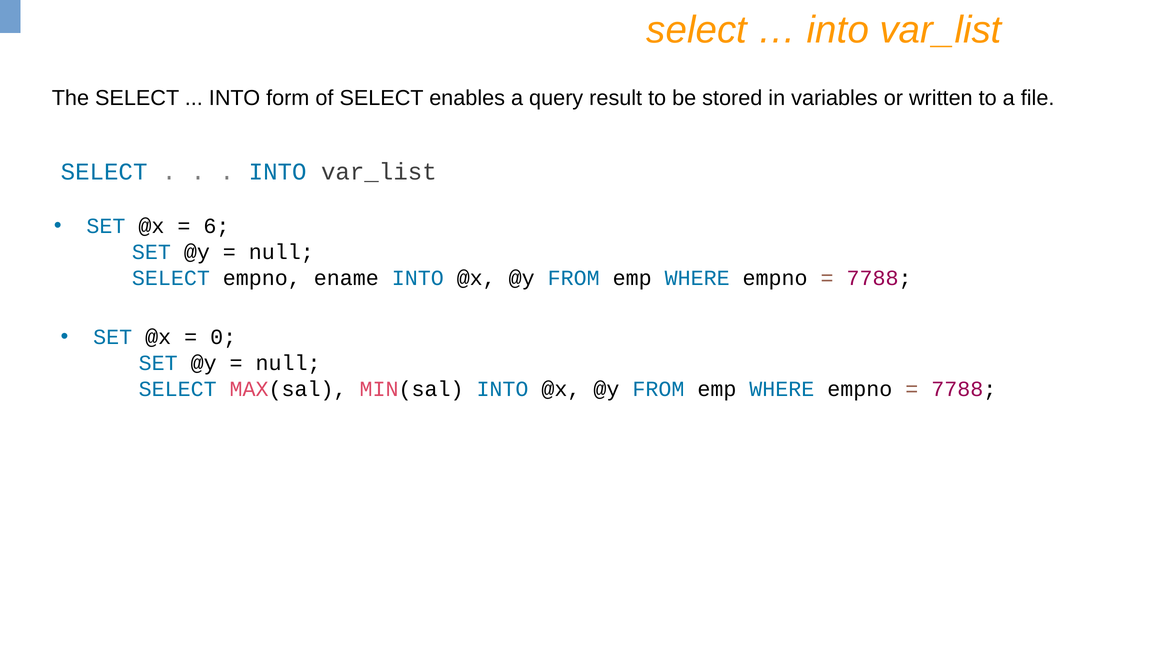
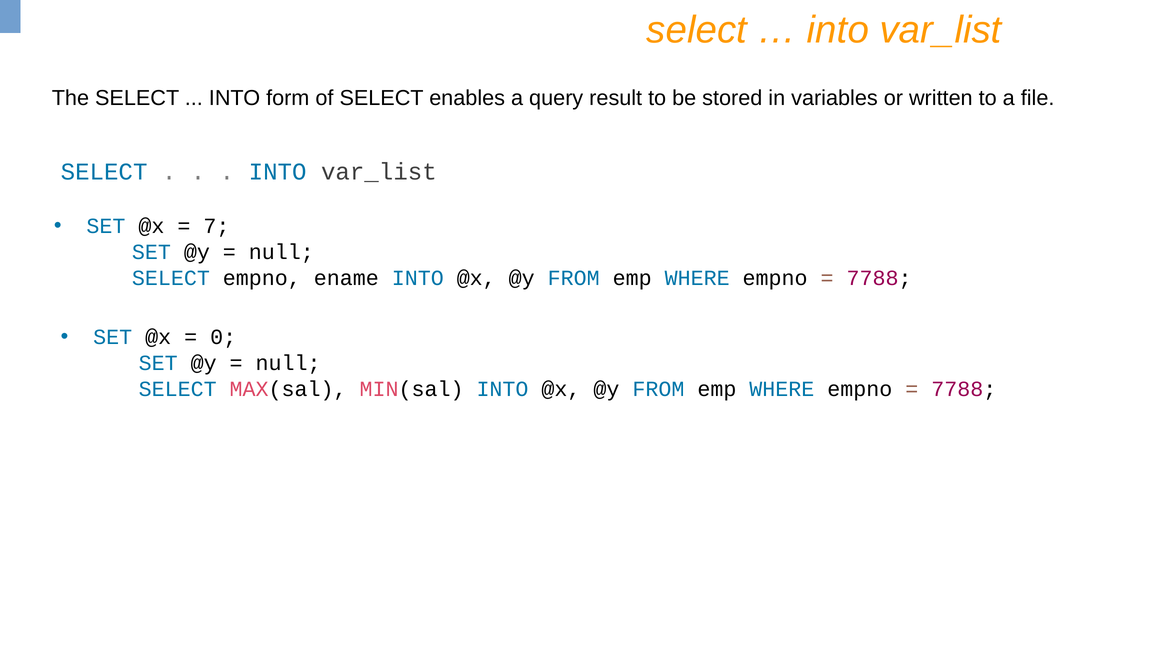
6: 6 -> 7
